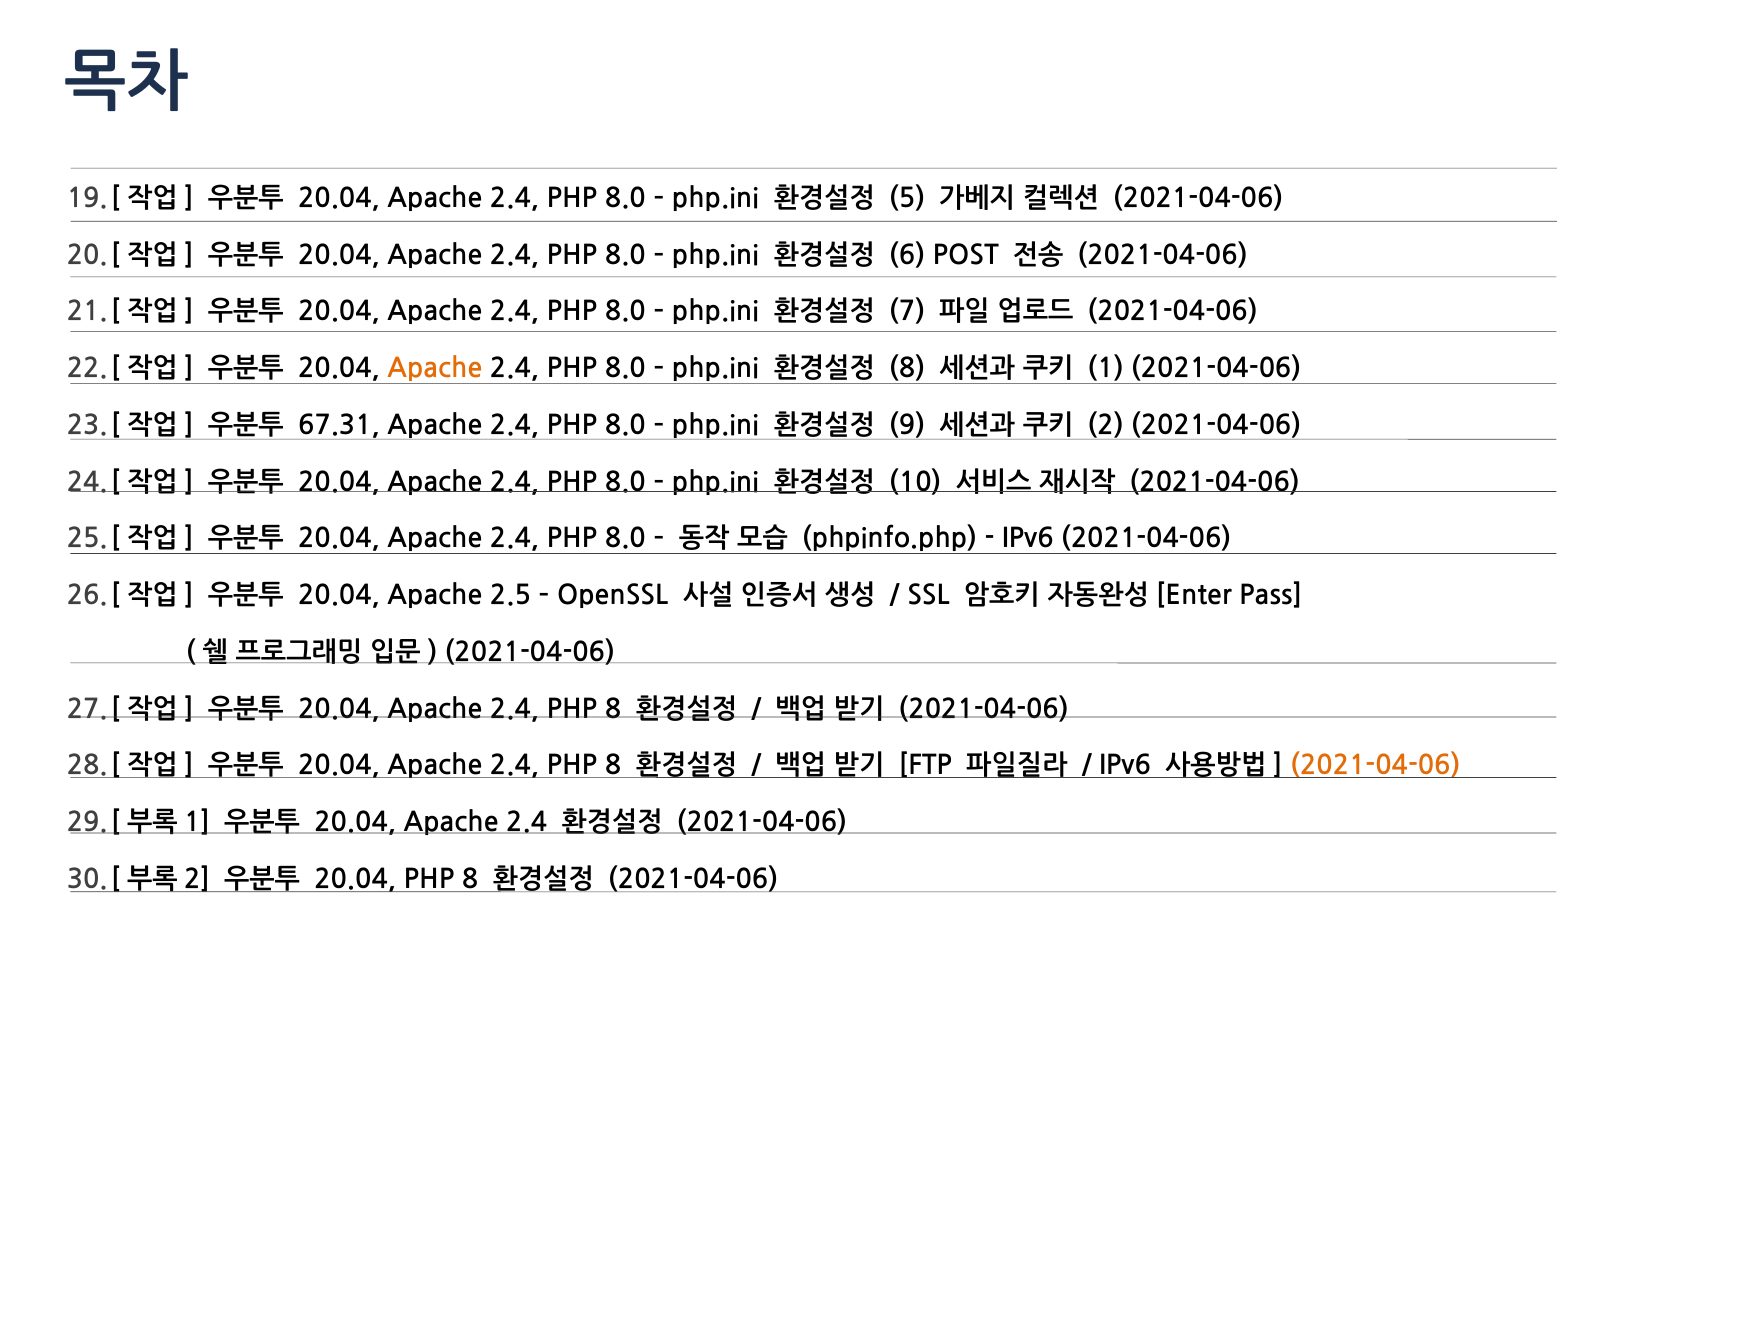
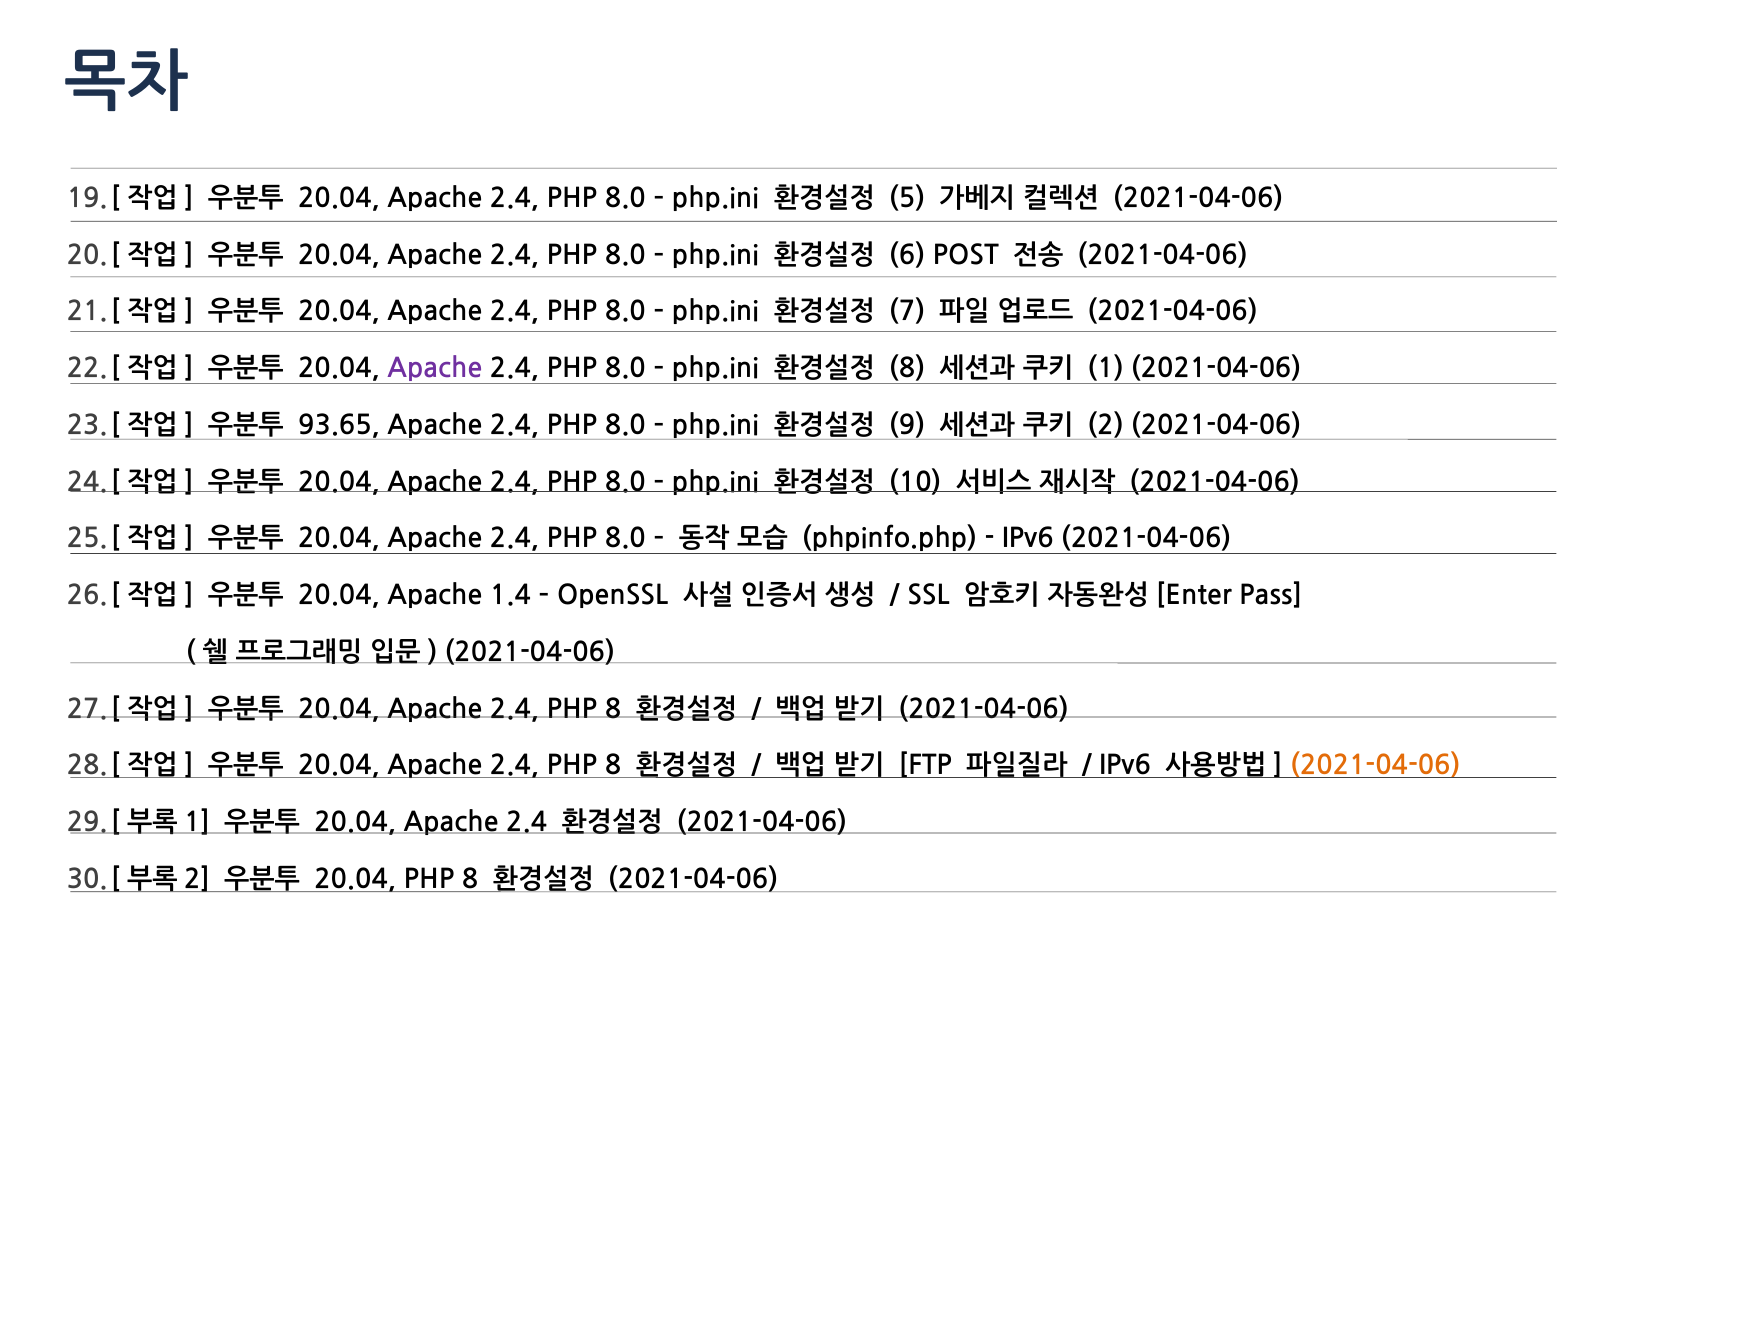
Apache at (435, 369) colour: orange -> purple
67.31: 67.31 -> 93.65
2.5: 2.5 -> 1.4
